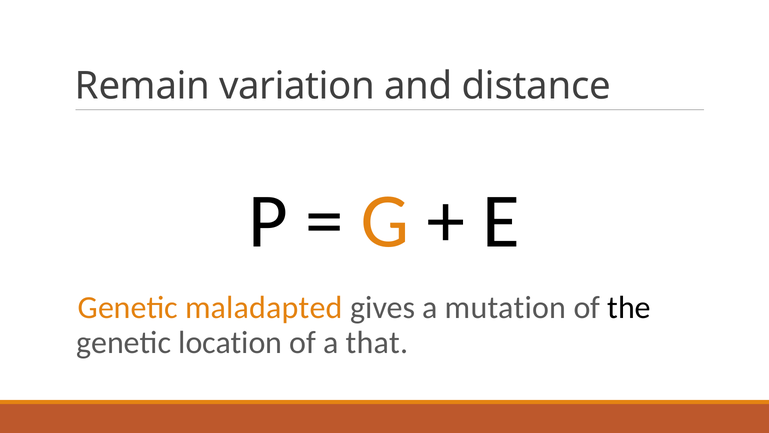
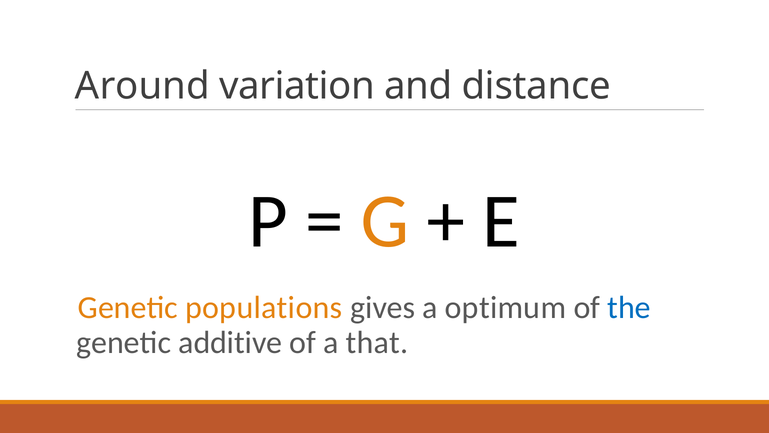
Remain: Remain -> Around
maladapted: maladapted -> populations
mutation: mutation -> optimum
the colour: black -> blue
location: location -> additive
